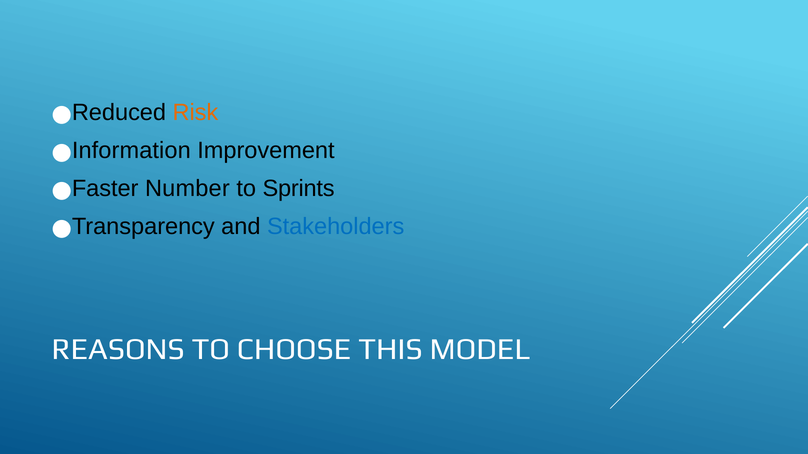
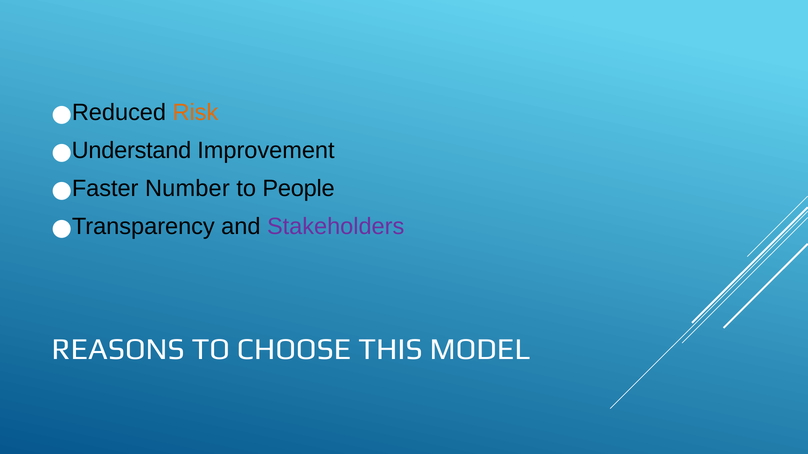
Information: Information -> Understand
Sprints: Sprints -> People
Stakeholders colour: blue -> purple
